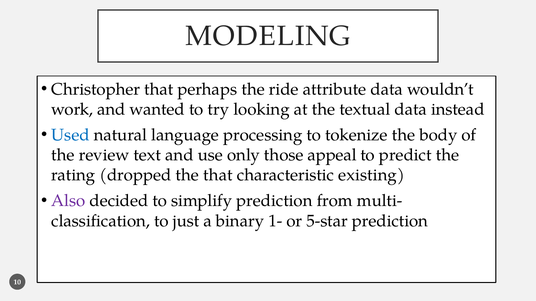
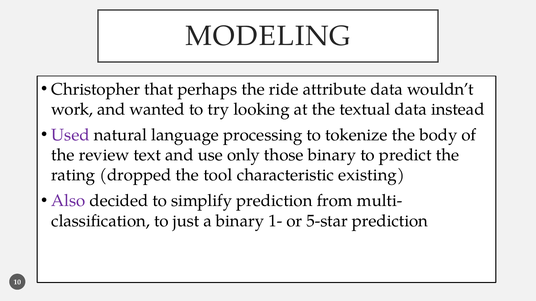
Used colour: blue -> purple
those appeal: appeal -> binary
the that: that -> tool
